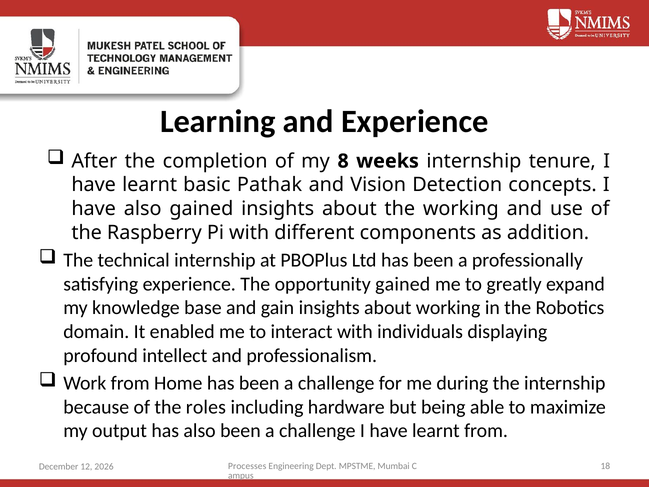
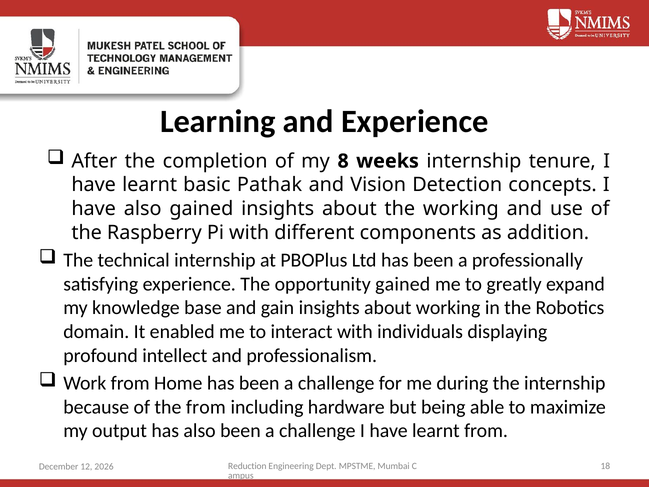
the roles: roles -> from
Processes: Processes -> Reduction
